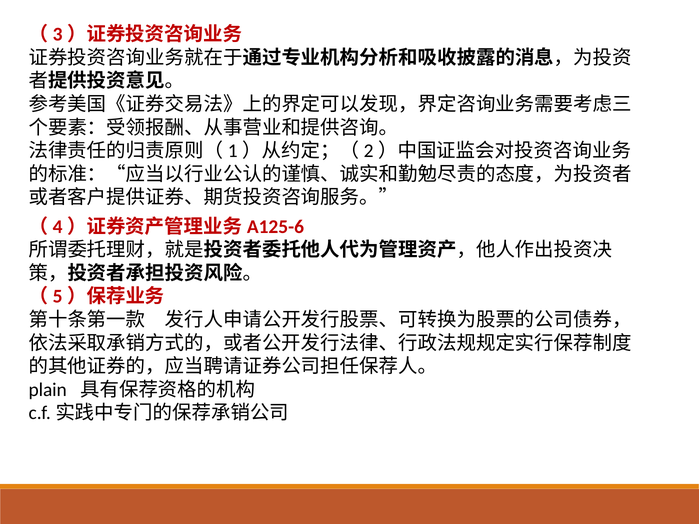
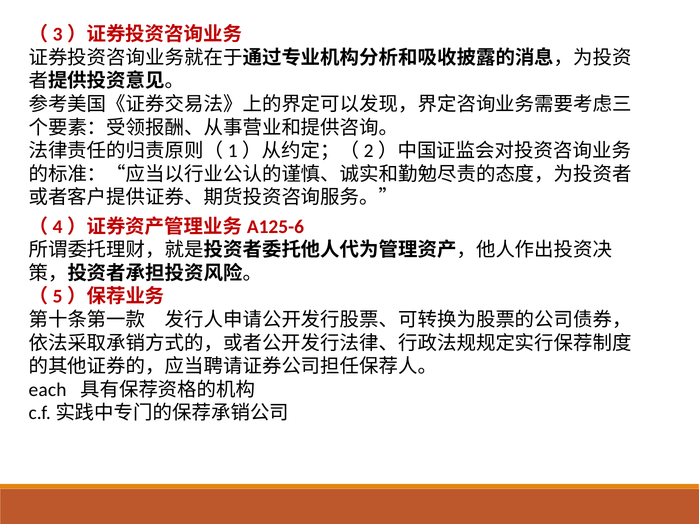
plain: plain -> each
